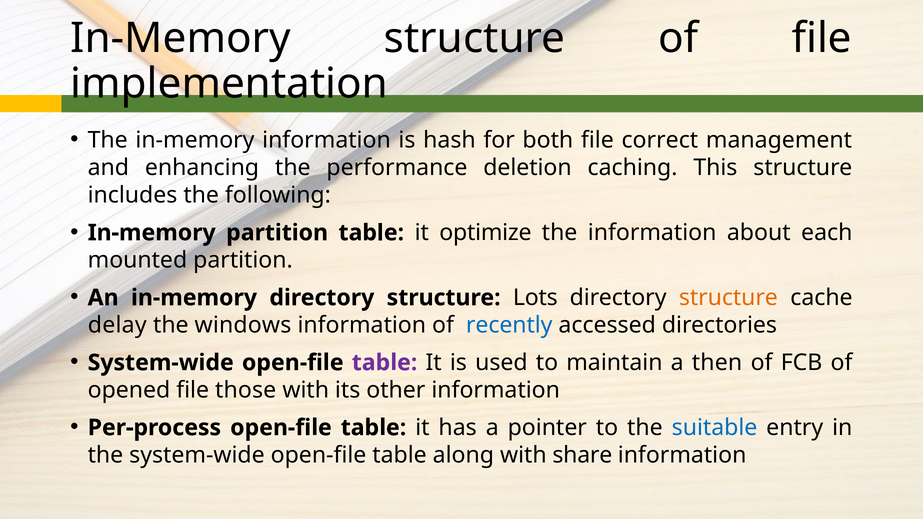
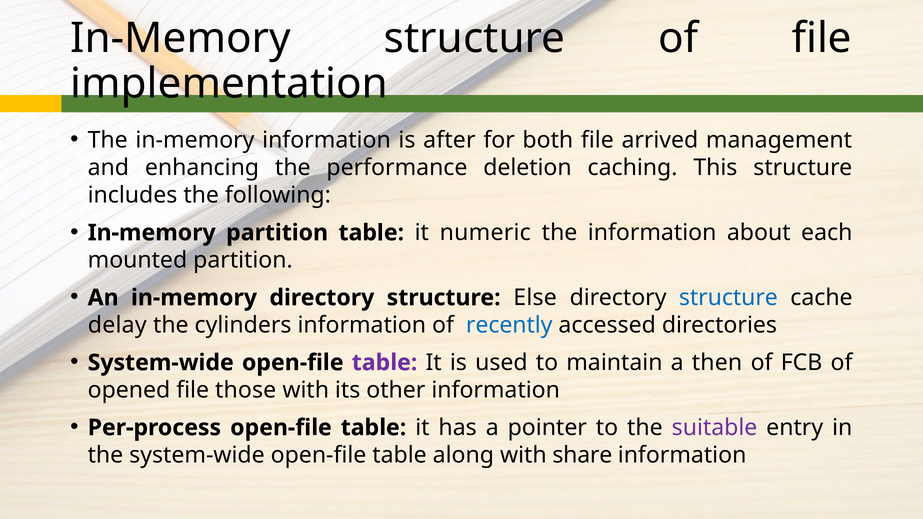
hash: hash -> after
correct: correct -> arrived
optimize: optimize -> numeric
Lots: Lots -> Else
structure at (728, 298) colour: orange -> blue
windows: windows -> cylinders
suitable colour: blue -> purple
